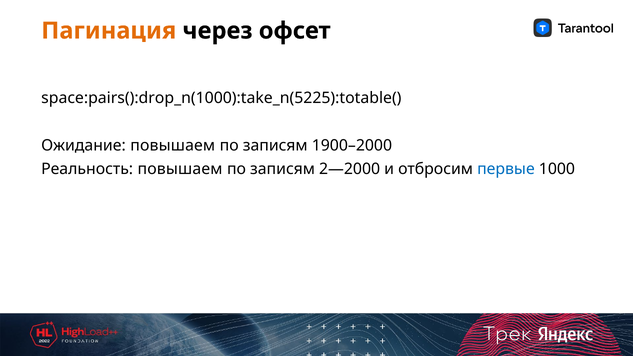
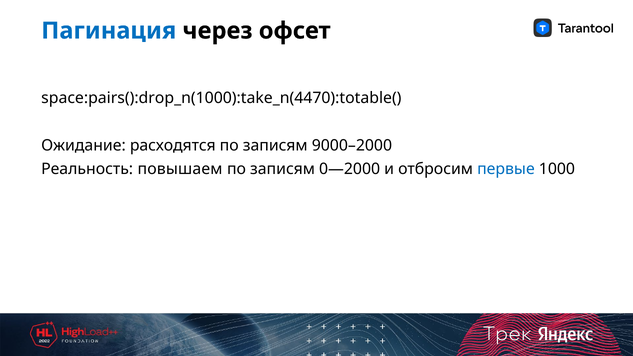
Пагинация colour: orange -> blue
space:pairs():drop_n(1000):take_n(5225):totable(: space:pairs():drop_n(1000):take_n(5225):totable( -> space:pairs():drop_n(1000):take_n(4470):totable(
Ожидание повышаем: повышаем -> расходятся
1900–2000: 1900–2000 -> 9000–2000
2—2000: 2—2000 -> 0—2000
